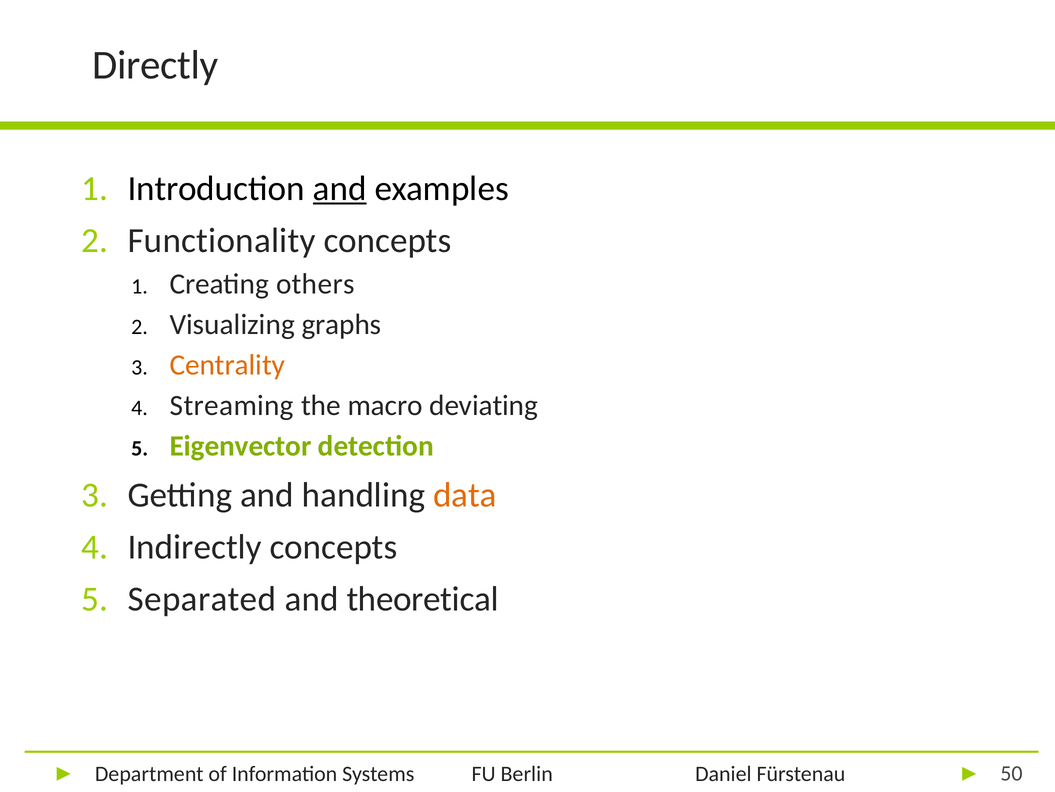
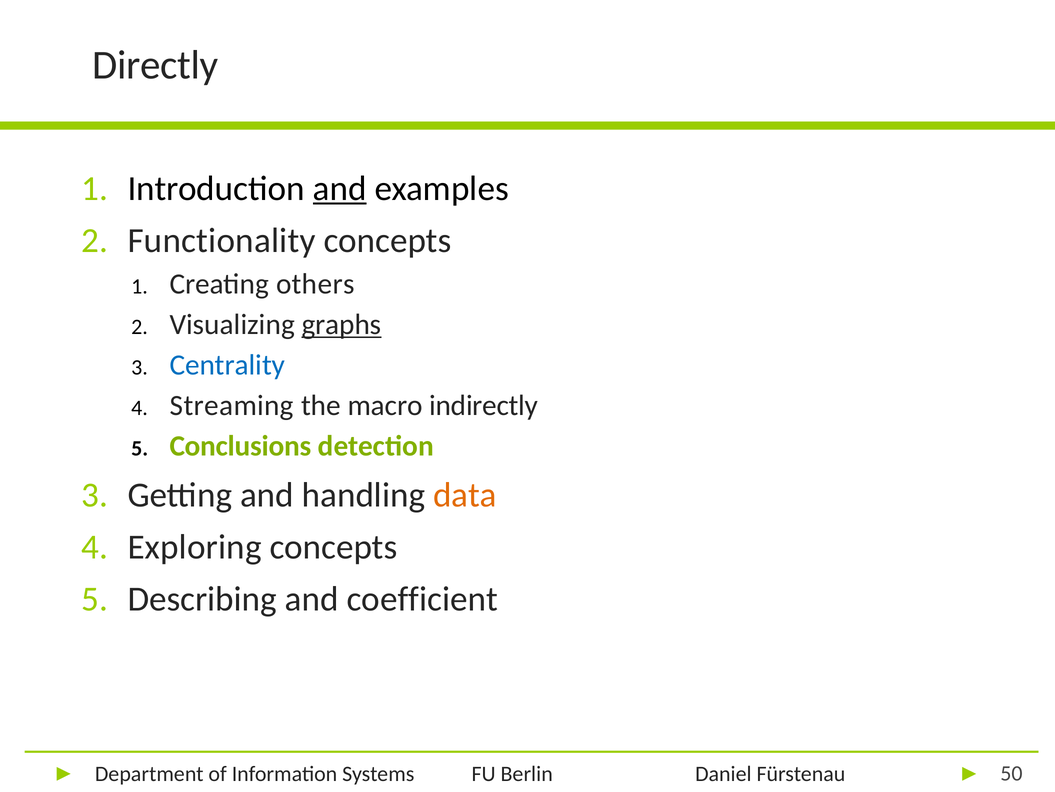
graphs underline: none -> present
Centrality colour: orange -> blue
deviating: deviating -> indirectly
Eigenvector: Eigenvector -> Conclusions
Indirectly: Indirectly -> Exploring
Separated: Separated -> Describing
theoretical: theoretical -> coefficient
